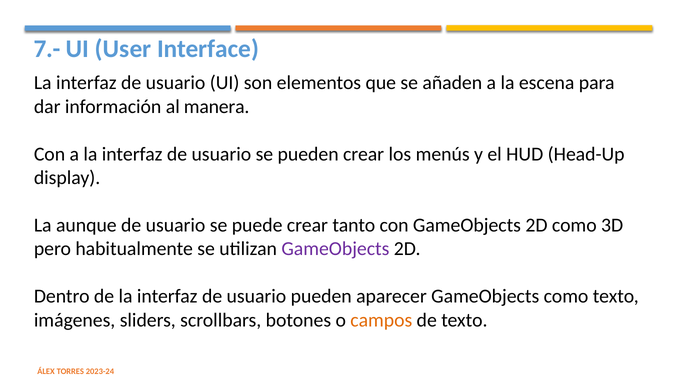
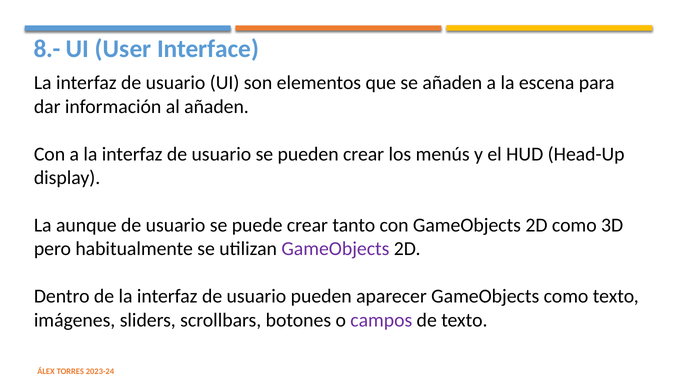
7.-: 7.- -> 8.-
al manera: manera -> añaden
campos colour: orange -> purple
